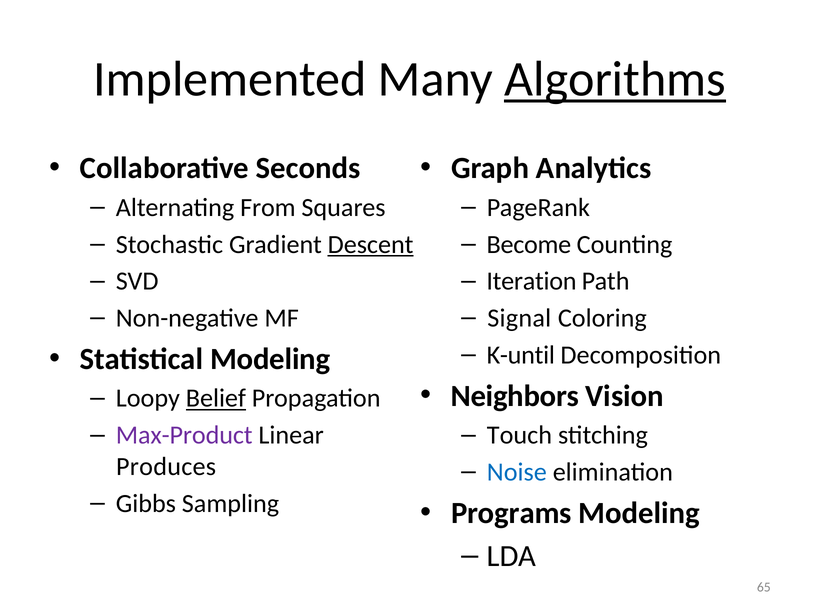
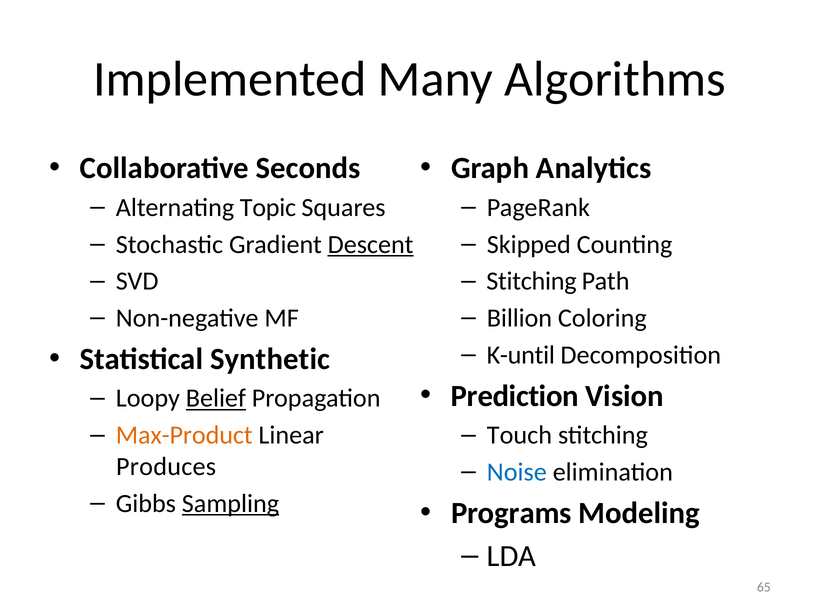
Algorithms underline: present -> none
From: From -> Topic
Become: Become -> Skipped
Iteration at (531, 281): Iteration -> Stitching
Signal: Signal -> Billion
Statistical Modeling: Modeling -> Synthetic
Neighbors: Neighbors -> Prediction
Max-Product colour: purple -> orange
Sampling underline: none -> present
